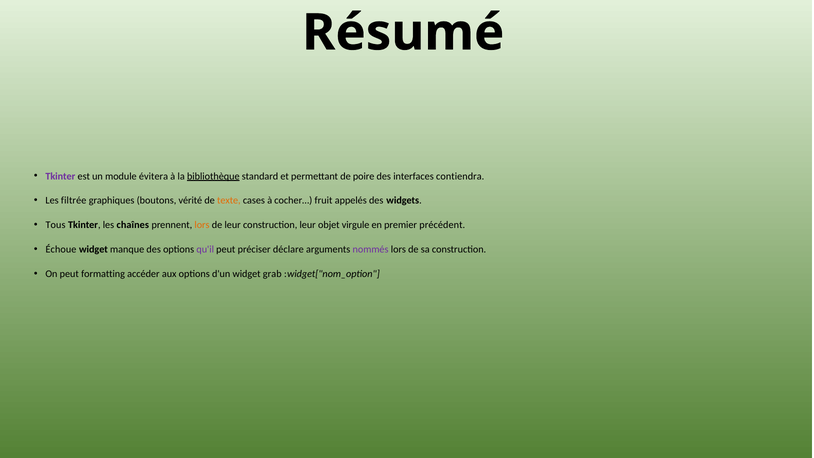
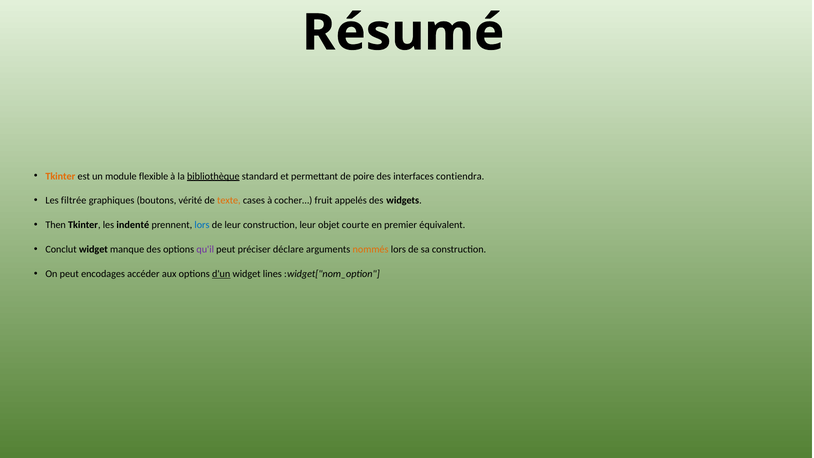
Tkinter at (60, 176) colour: purple -> orange
évitera: évitera -> flexible
Tous: Tous -> Then
chaînes: chaînes -> indenté
lors at (202, 225) colour: orange -> blue
virgule: virgule -> courte
précédent: précédent -> équivalent
Échoue: Échoue -> Conclut
nommés colour: purple -> orange
formatting: formatting -> encodages
d'un underline: none -> present
grab: grab -> lines
